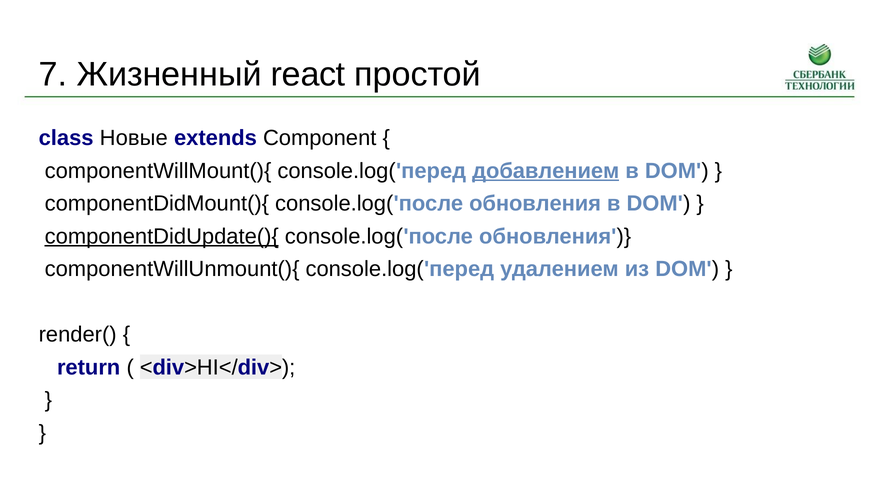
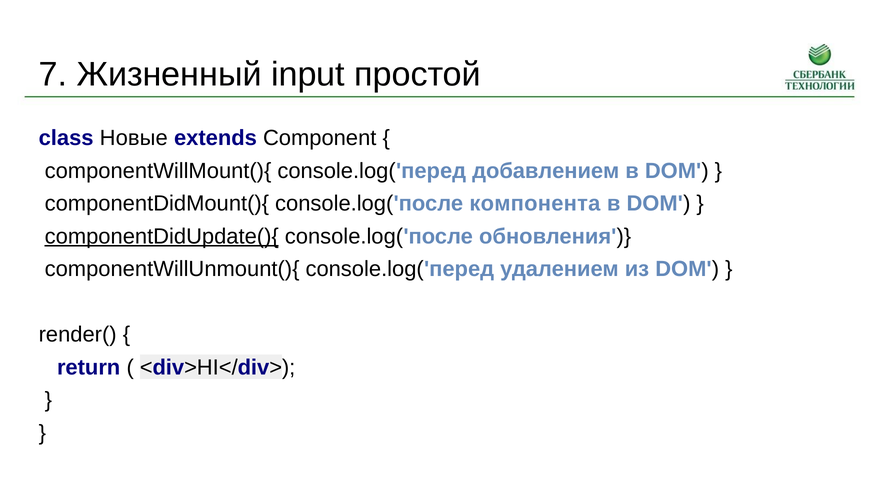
react: react -> input
добавлением underline: present -> none
componentDidMount(){ console.log('после обновления: обновления -> компонента
